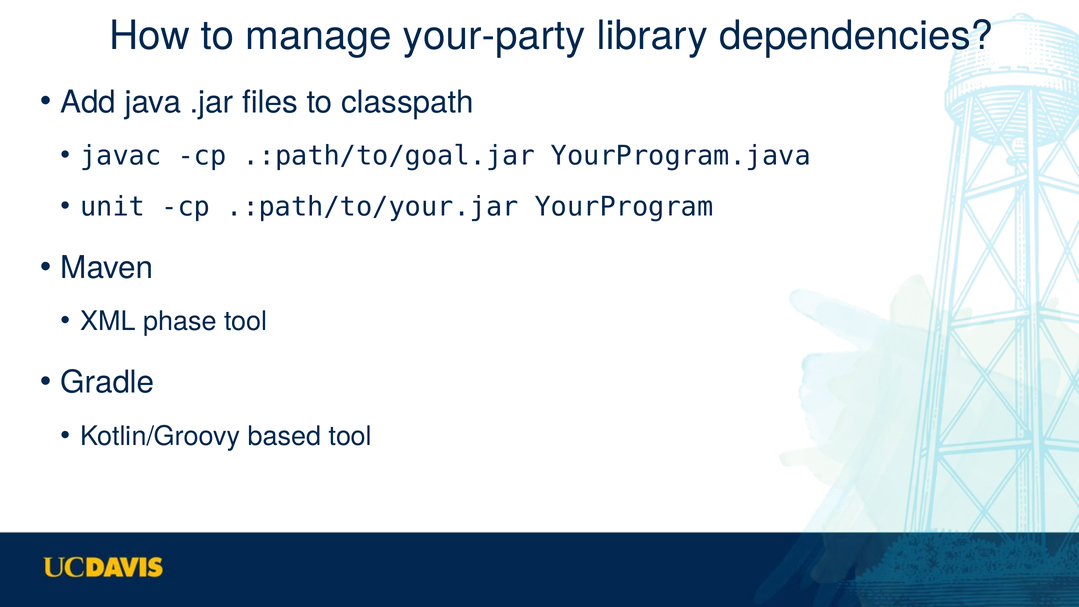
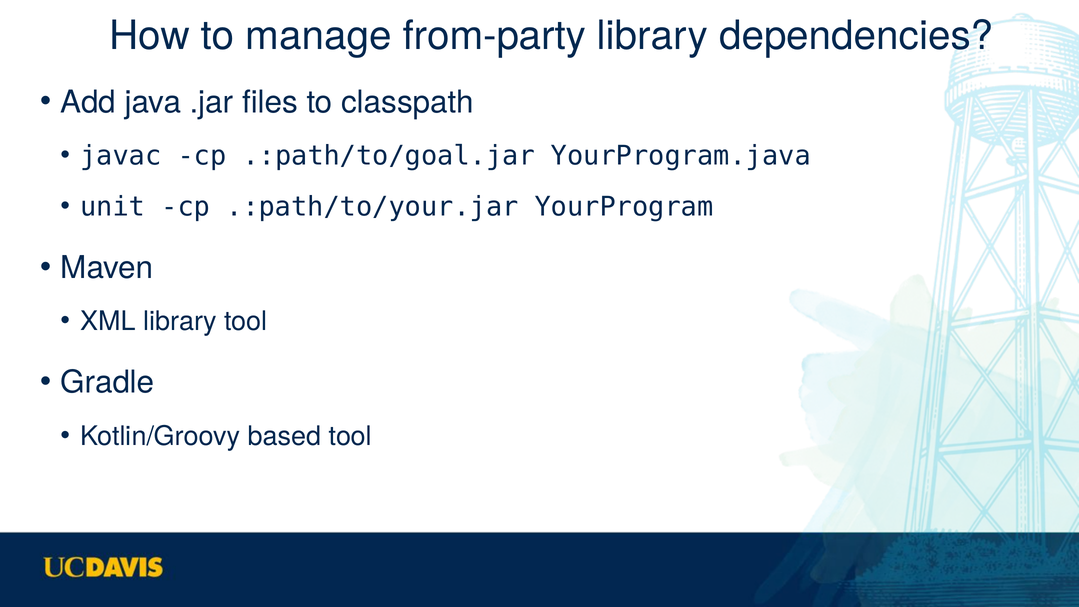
your-party: your-party -> from-party
XML phase: phase -> library
